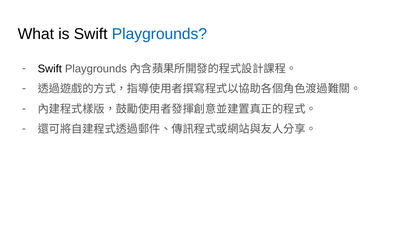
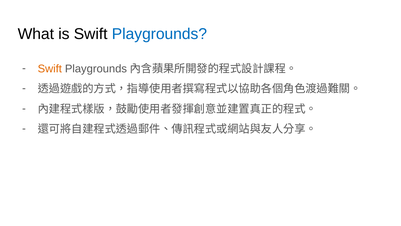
Swift at (50, 69) colour: black -> orange
